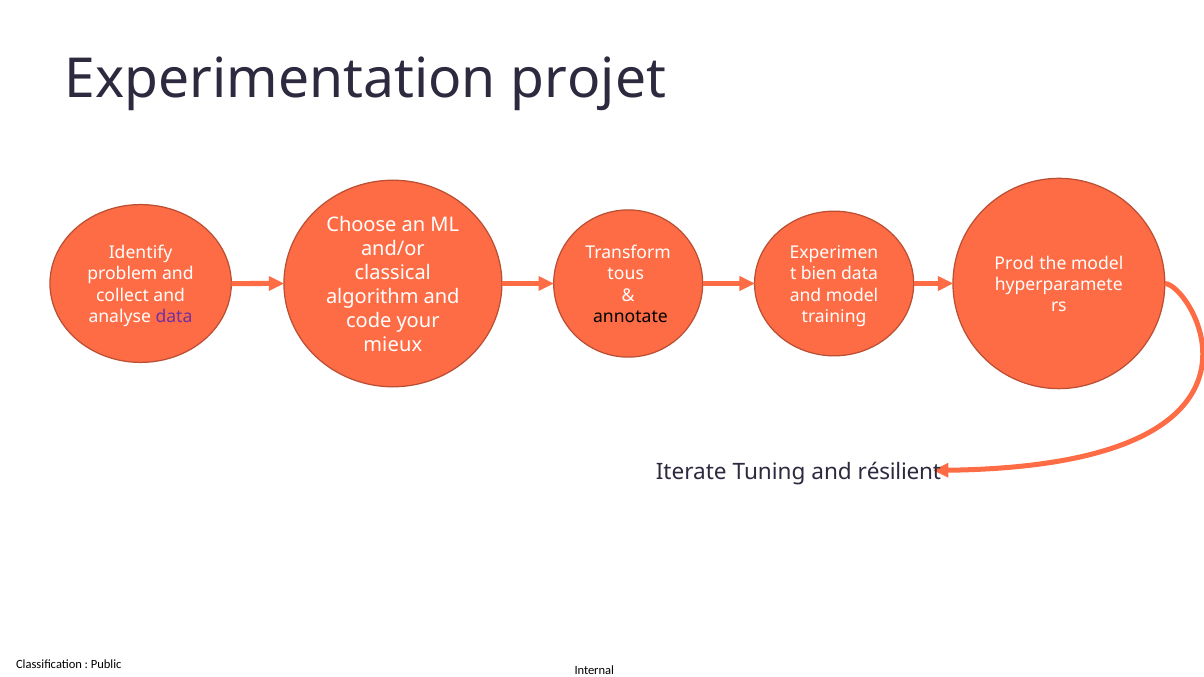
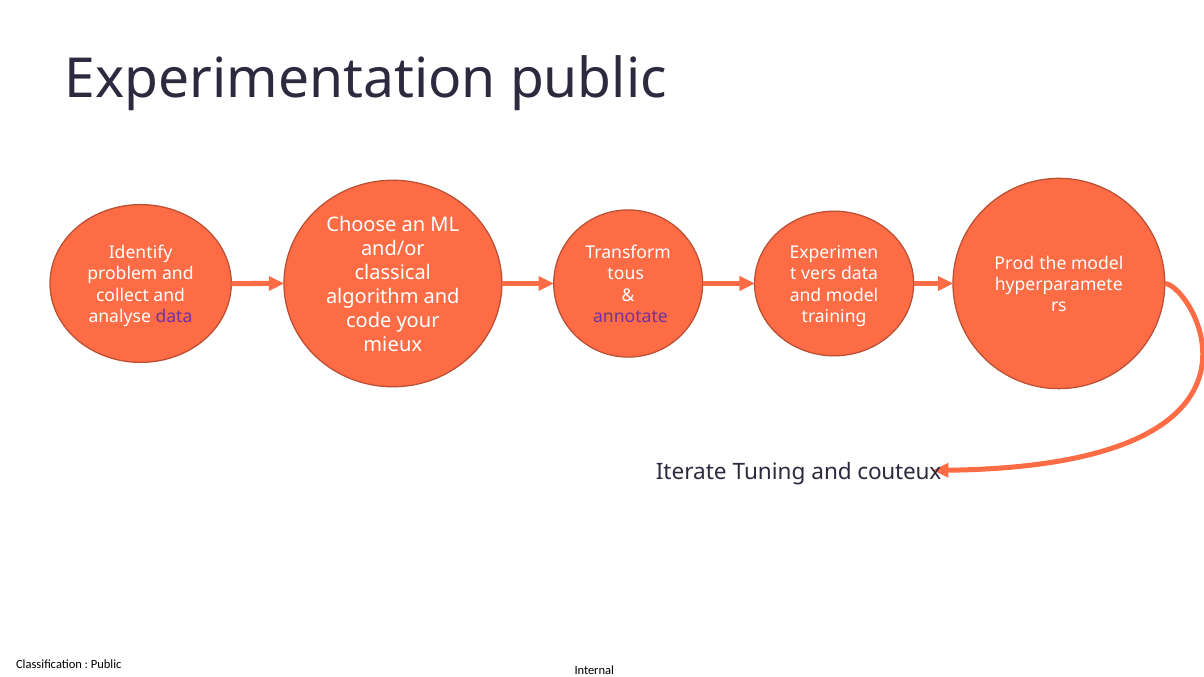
Experimentation projet: projet -> public
bien: bien -> vers
annotate colour: black -> purple
résilient: résilient -> couteux
